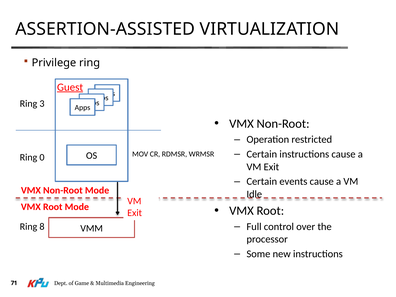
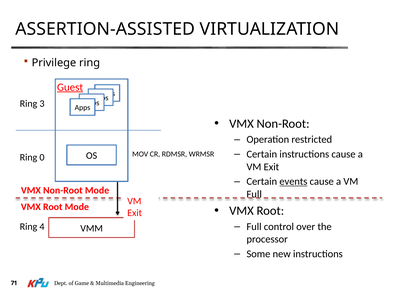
events underline: none -> present
Idle at (254, 194): Idle -> Full
8: 8 -> 4
